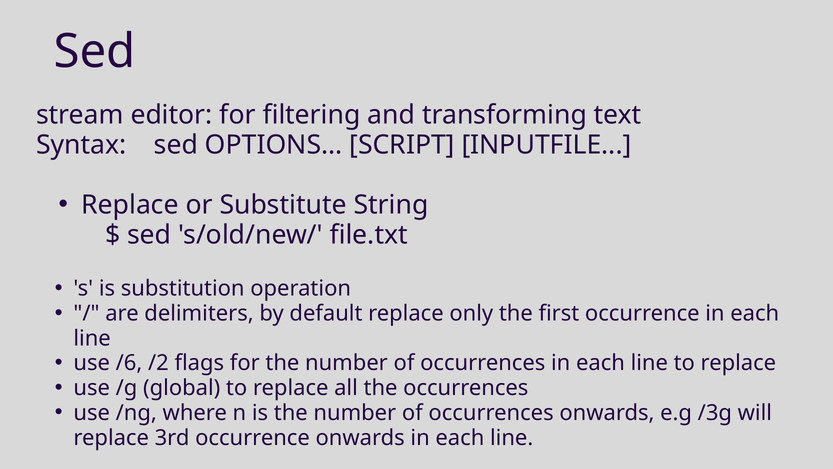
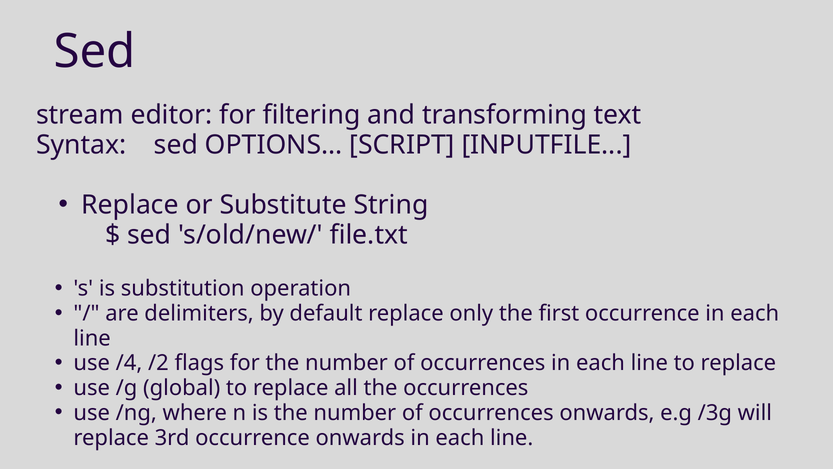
/6: /6 -> /4
